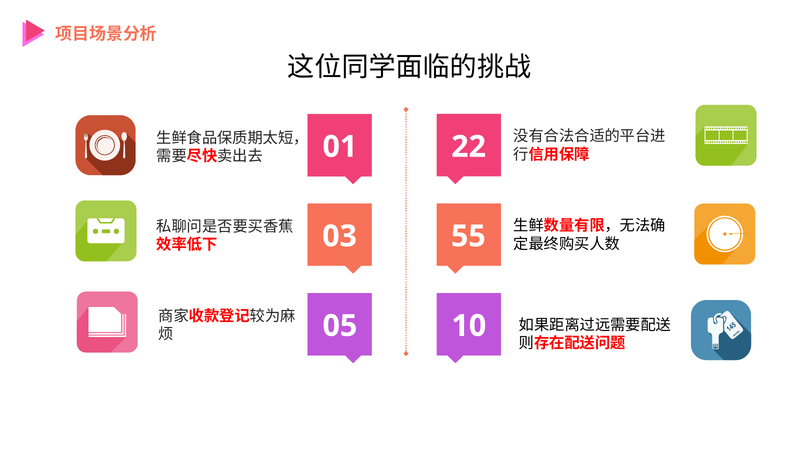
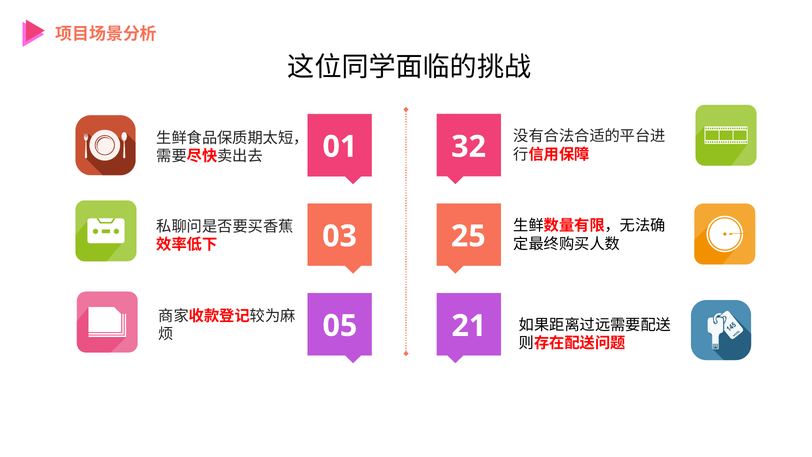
22: 22 -> 32
55: 55 -> 25
10: 10 -> 21
